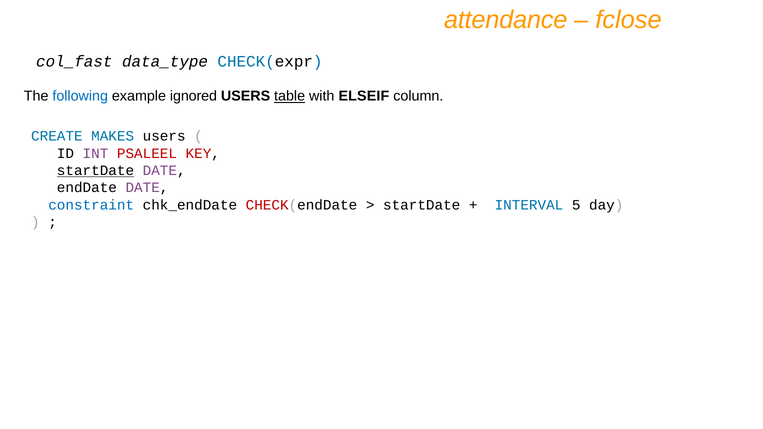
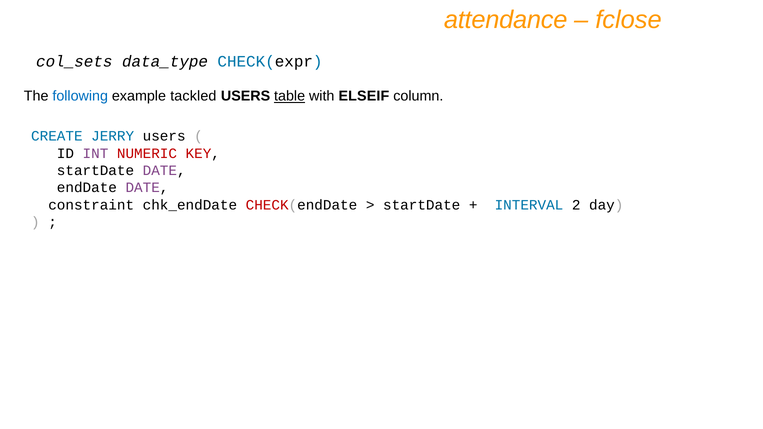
col_fast: col_fast -> col_sets
ignored: ignored -> tackled
MAKES: MAKES -> JERRY
PSALEEL: PSALEEL -> NUMERIC
startDate at (95, 171) underline: present -> none
constraint colour: blue -> black
5: 5 -> 2
